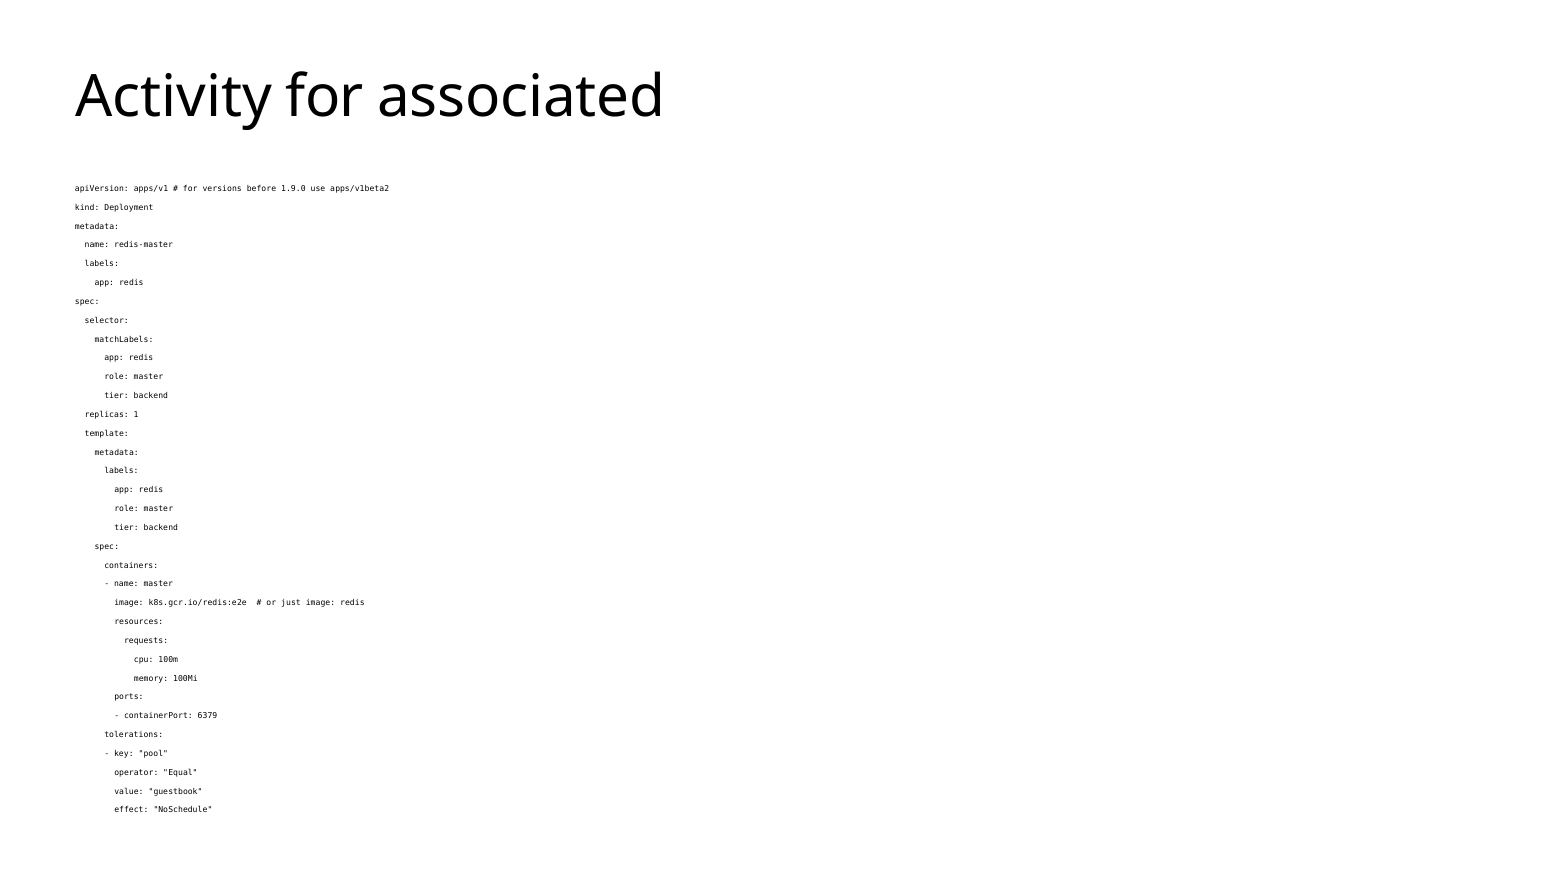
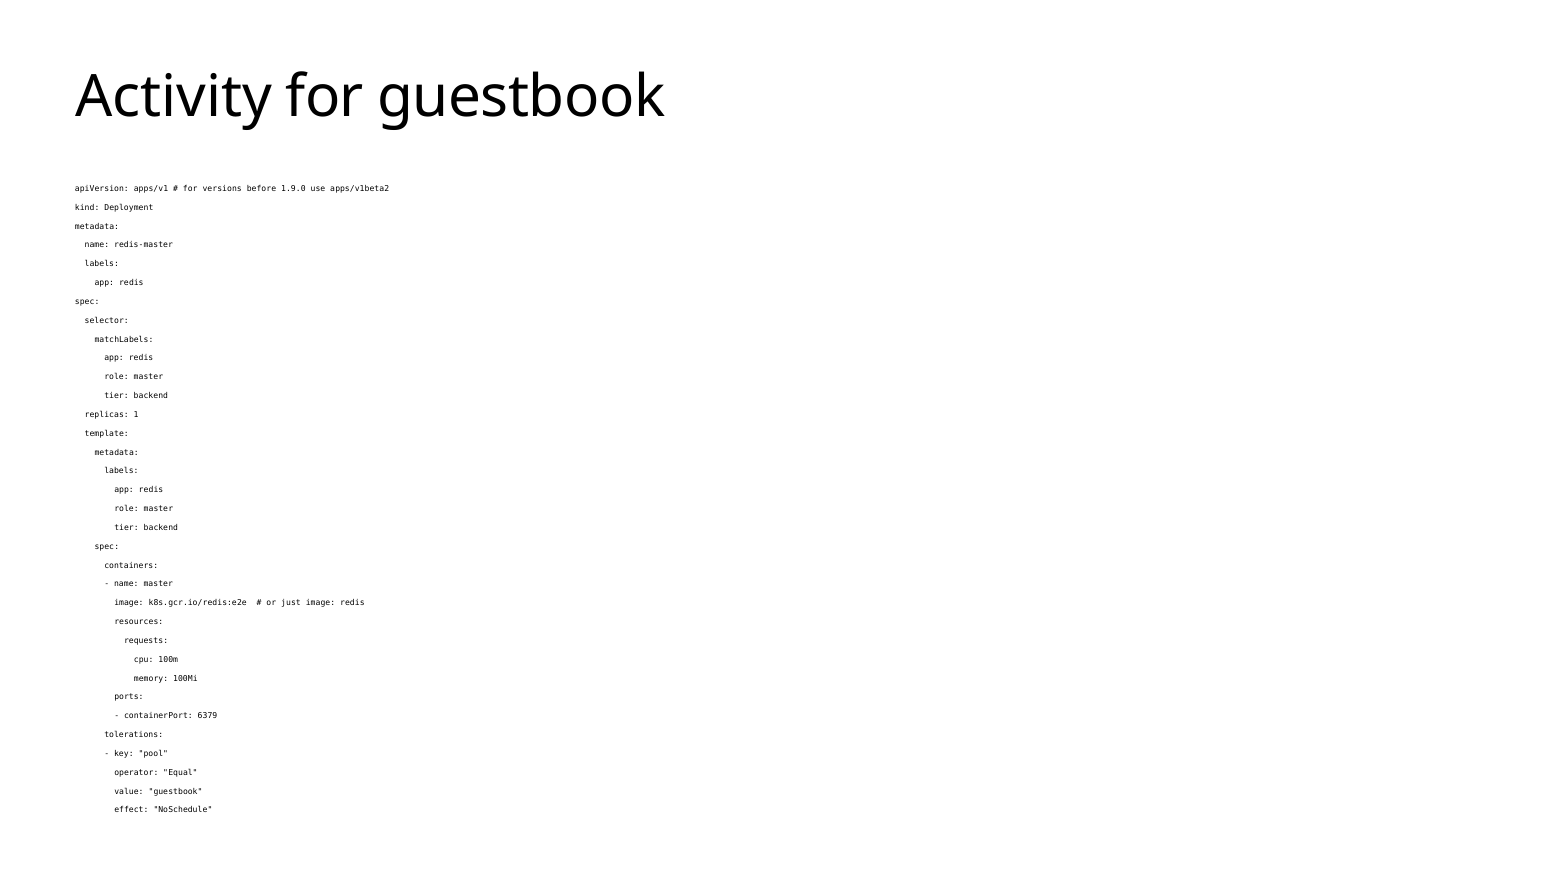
for associated: associated -> guestbook
